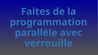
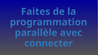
verrouille: verrouille -> connecter
